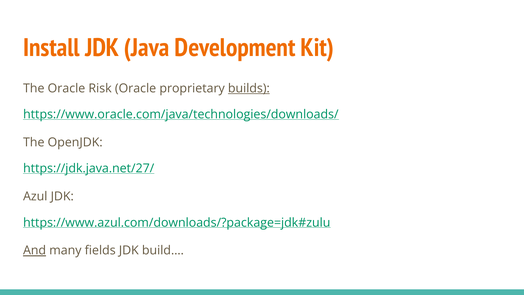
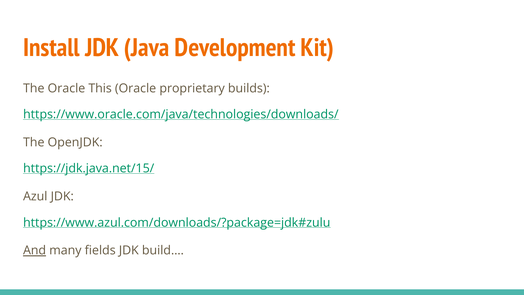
Risk: Risk -> This
builds underline: present -> none
https://jdk.java.net/27/: https://jdk.java.net/27/ -> https://jdk.java.net/15/
